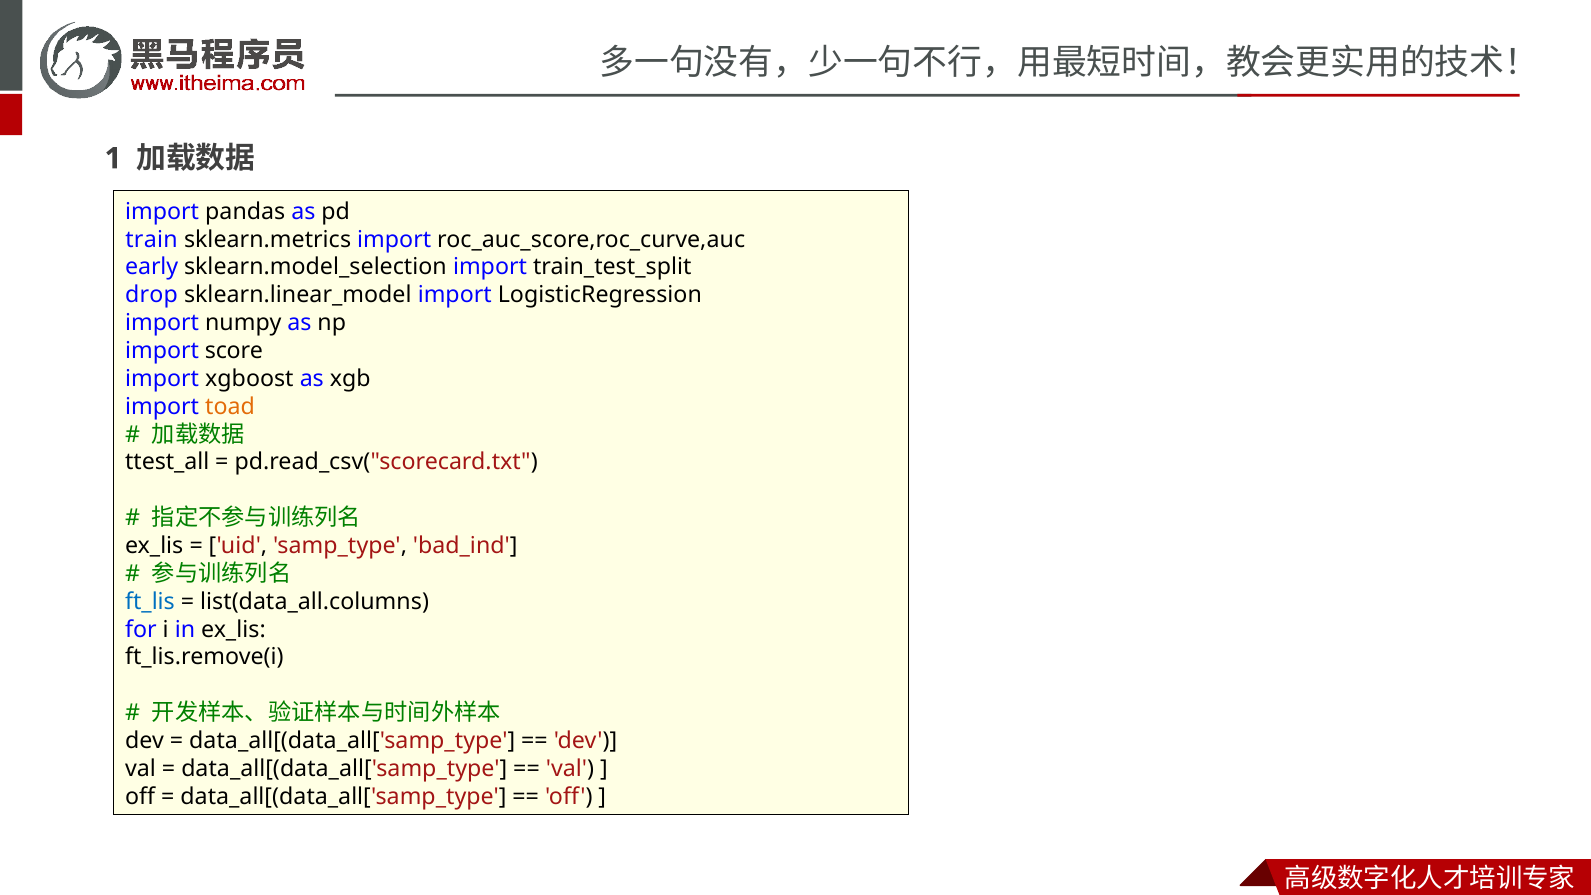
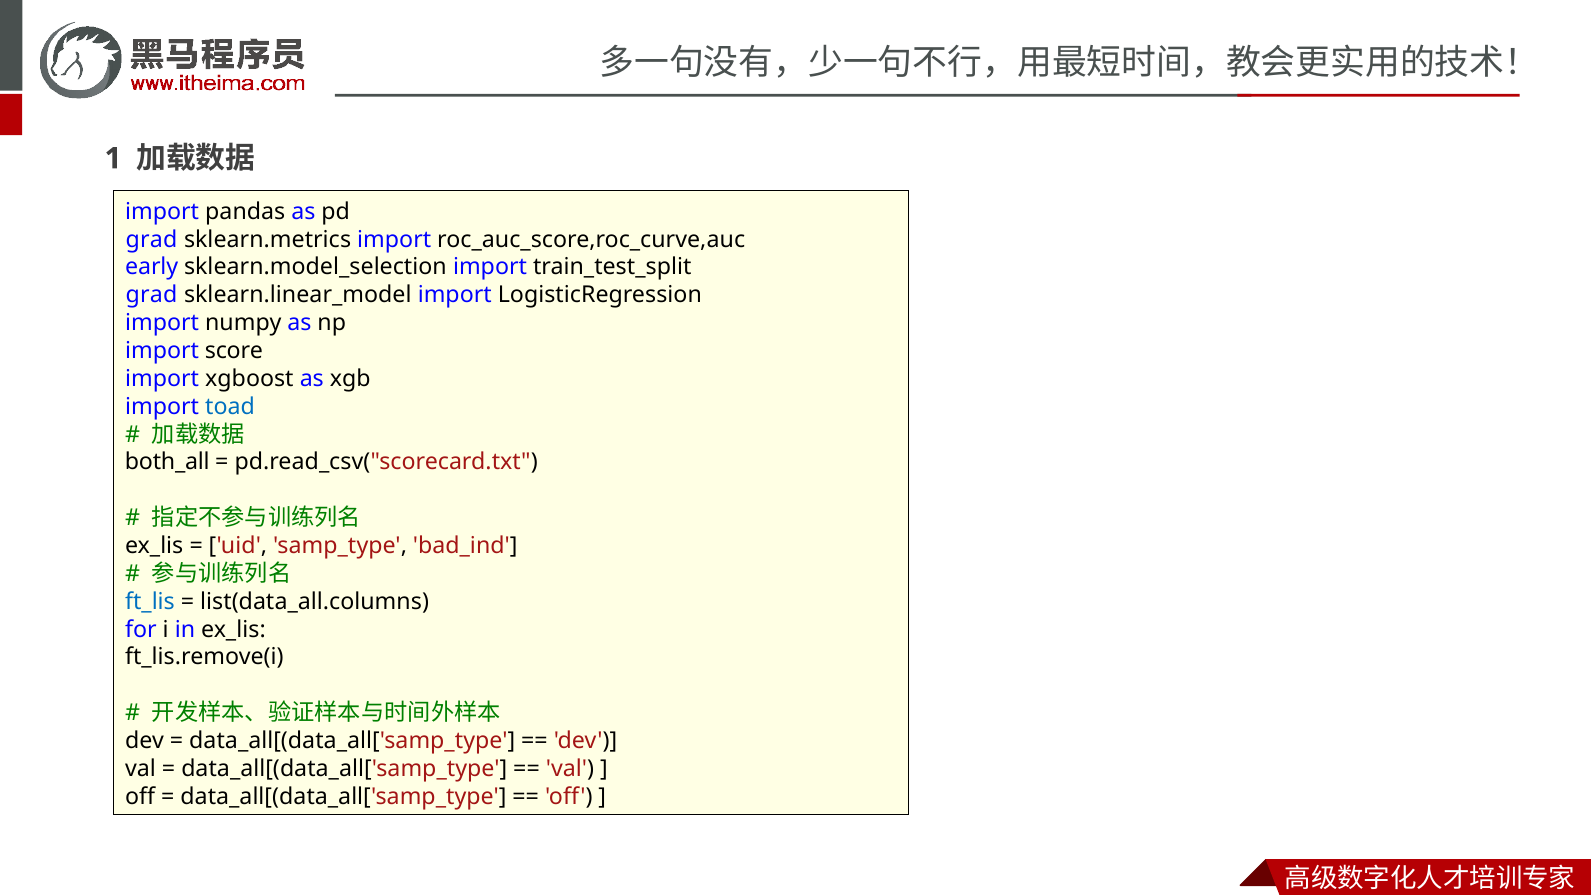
train at (151, 239): train -> grad
drop at (152, 295): drop -> grad
toad colour: orange -> blue
ttest_all: ttest_all -> both_all
